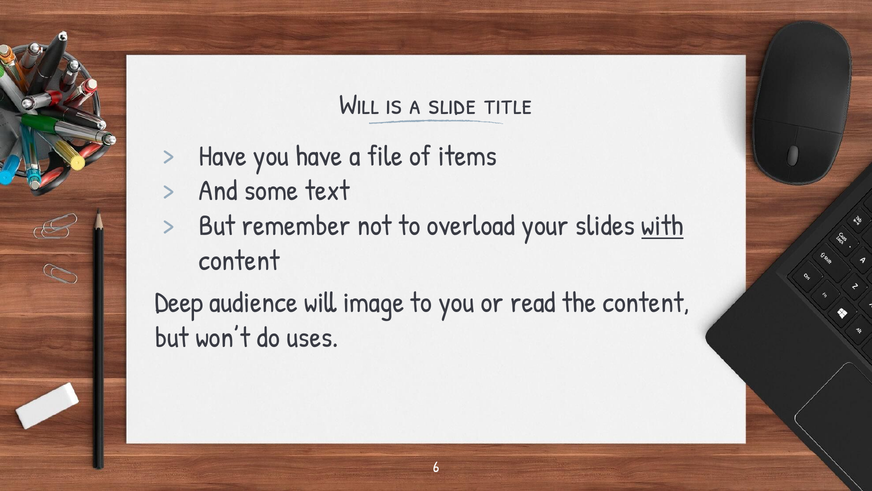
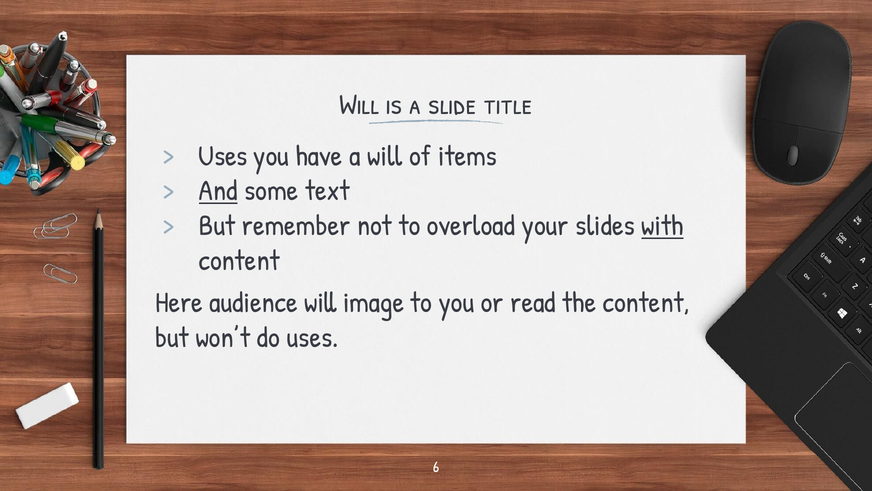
Have at (223, 156): Have -> Uses
a file: file -> will
And underline: none -> present
Deep: Deep -> Here
